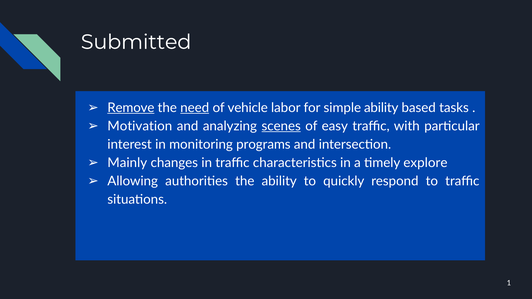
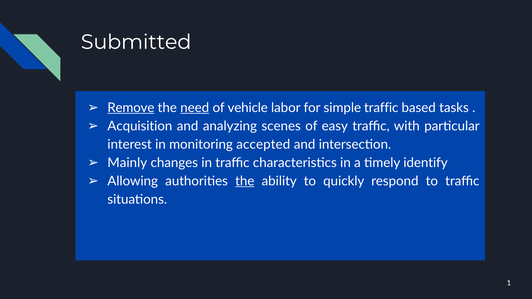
simple ability: ability -> traffic
Motivation: Motivation -> Acquisition
scenes underline: present -> none
programs: programs -> accepted
explore: explore -> identify
the at (245, 181) underline: none -> present
